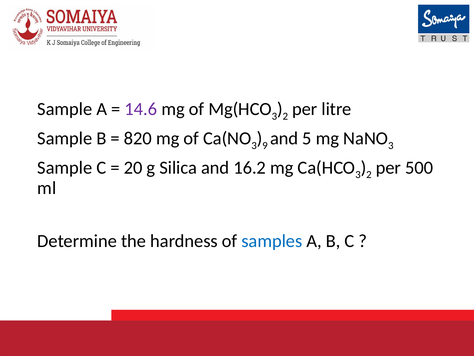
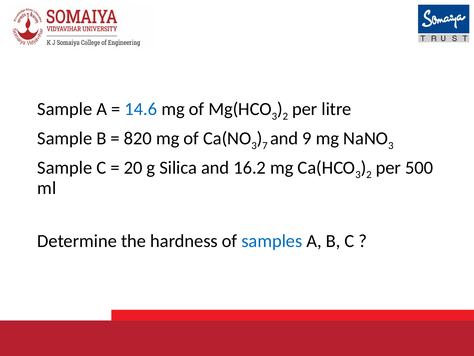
14.6 colour: purple -> blue
9: 9 -> 7
5: 5 -> 9
